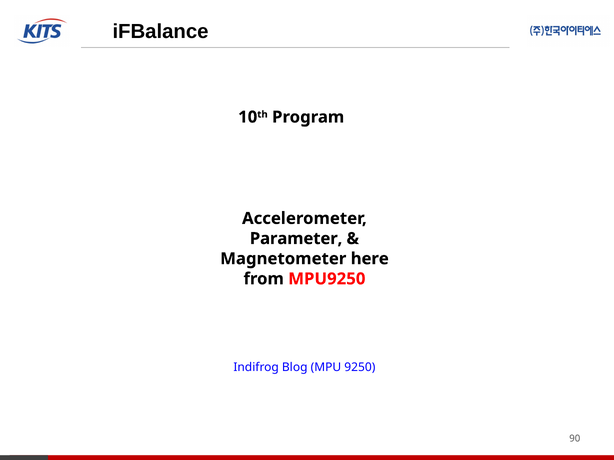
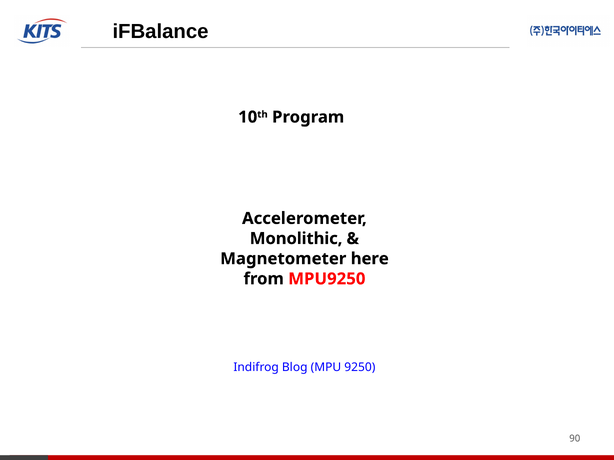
Parameter: Parameter -> Monolithic
